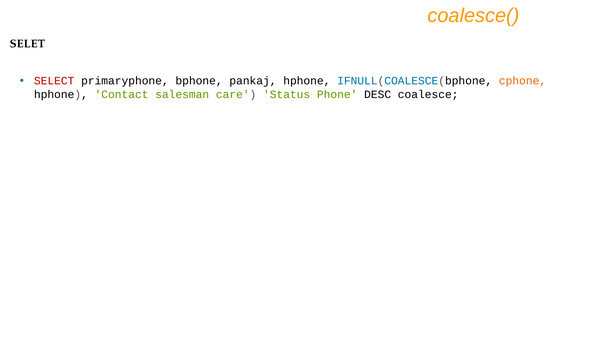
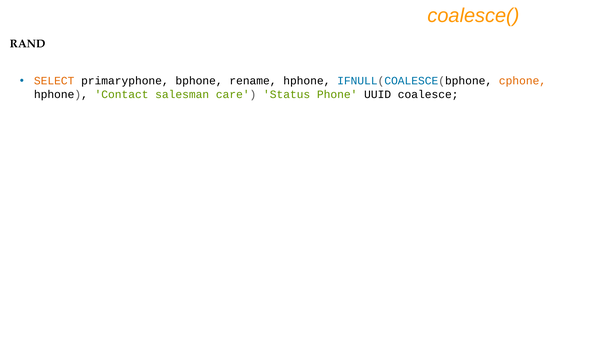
SELET: SELET -> RAND
SELECT colour: red -> orange
pankaj: pankaj -> rename
DESC: DESC -> UUID
